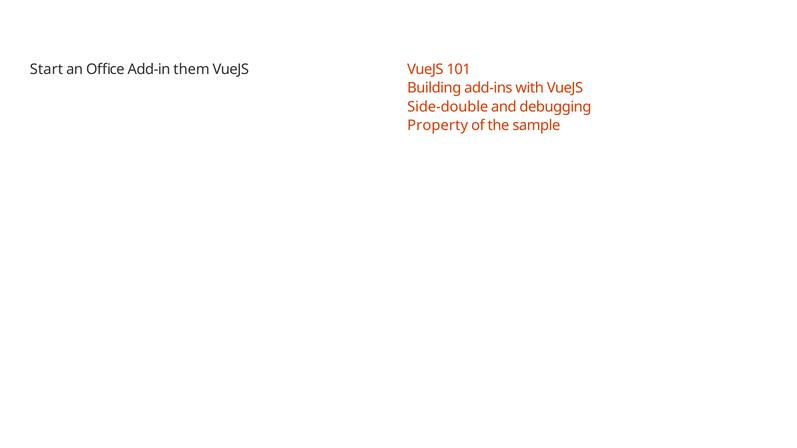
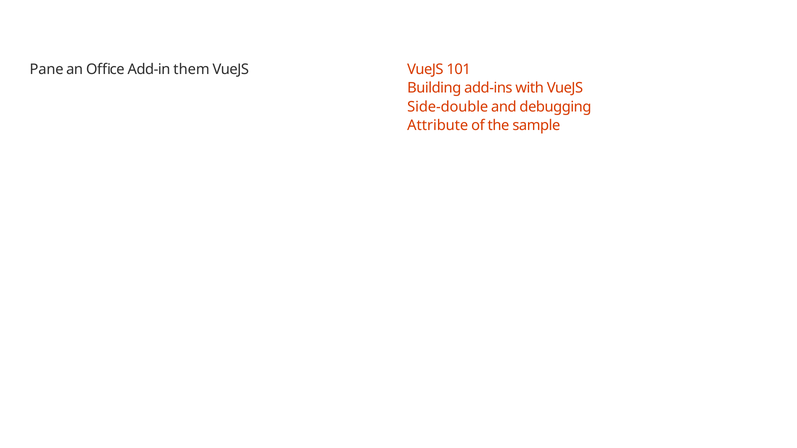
Start: Start -> Pane
Property: Property -> Attribute
